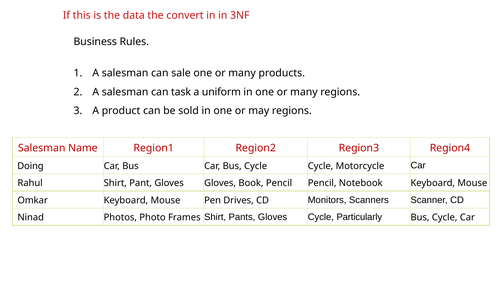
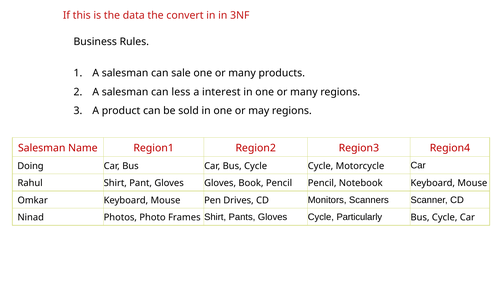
task: task -> less
uniform: uniform -> interest
